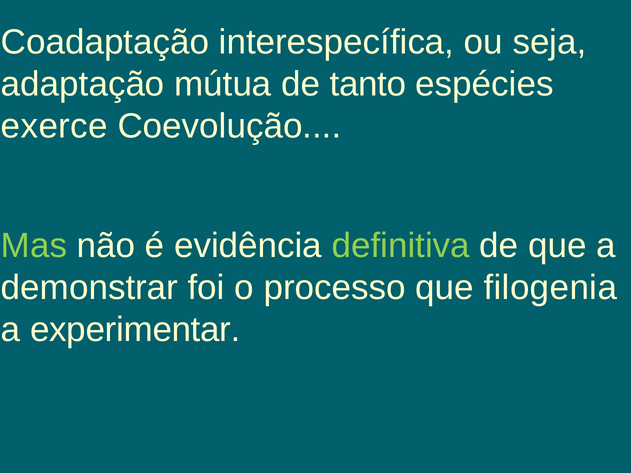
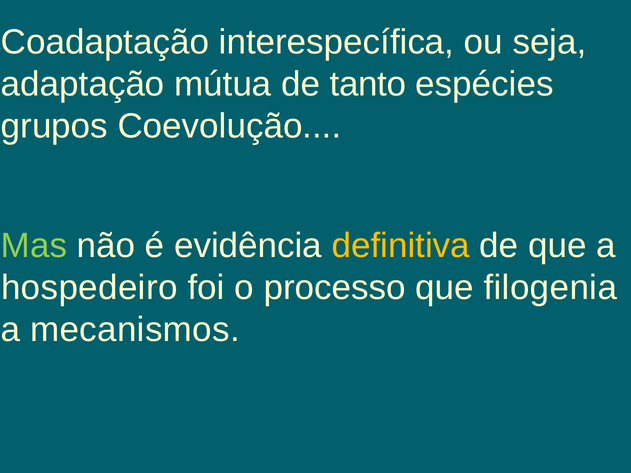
exerce: exerce -> grupos
definitiva colour: light green -> yellow
demonstrar: demonstrar -> hospedeiro
experimentar: experimentar -> mecanismos
